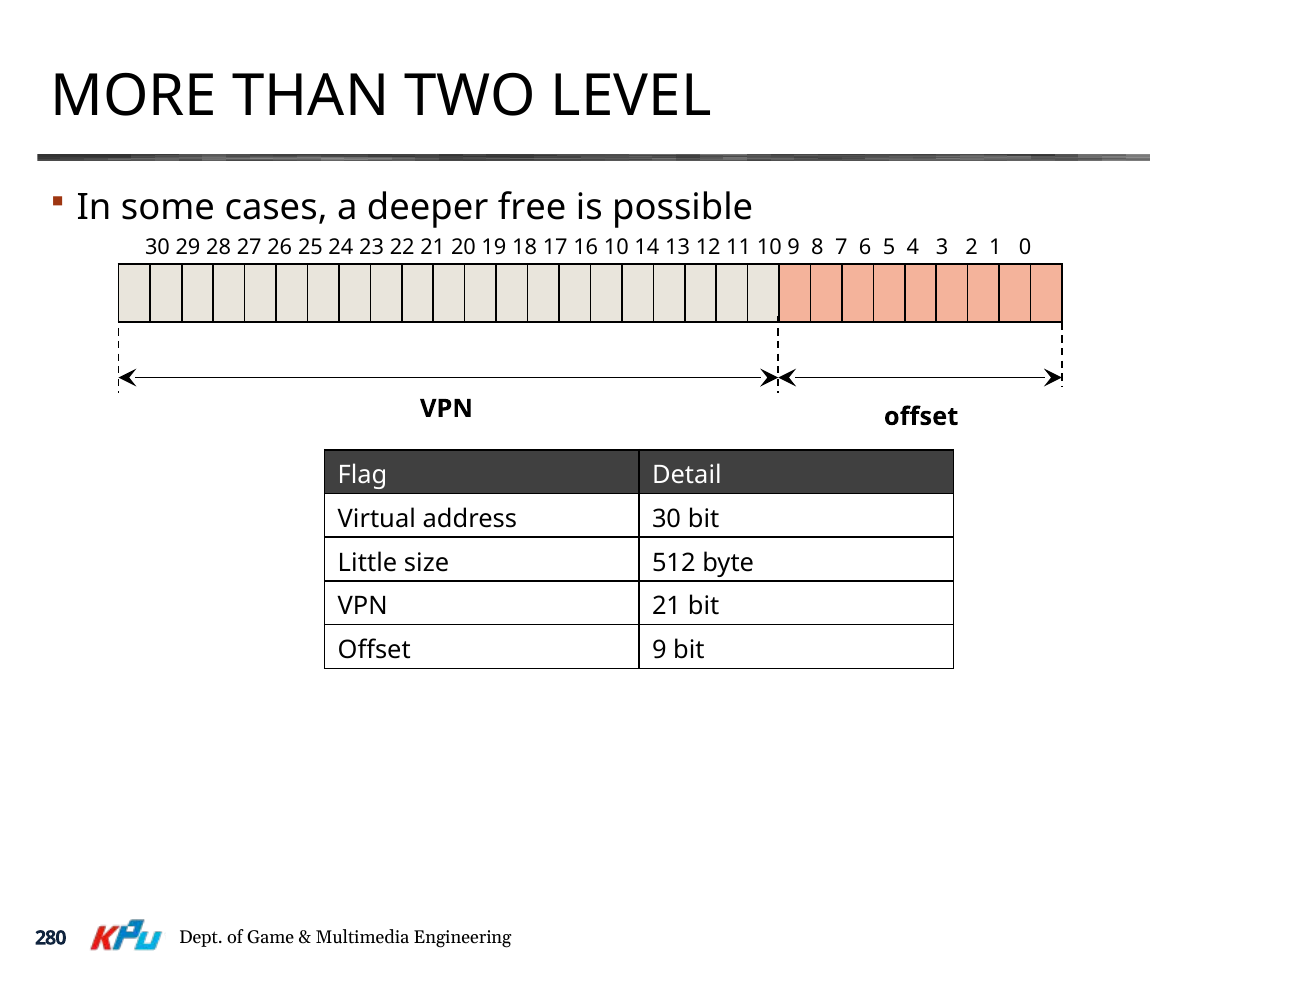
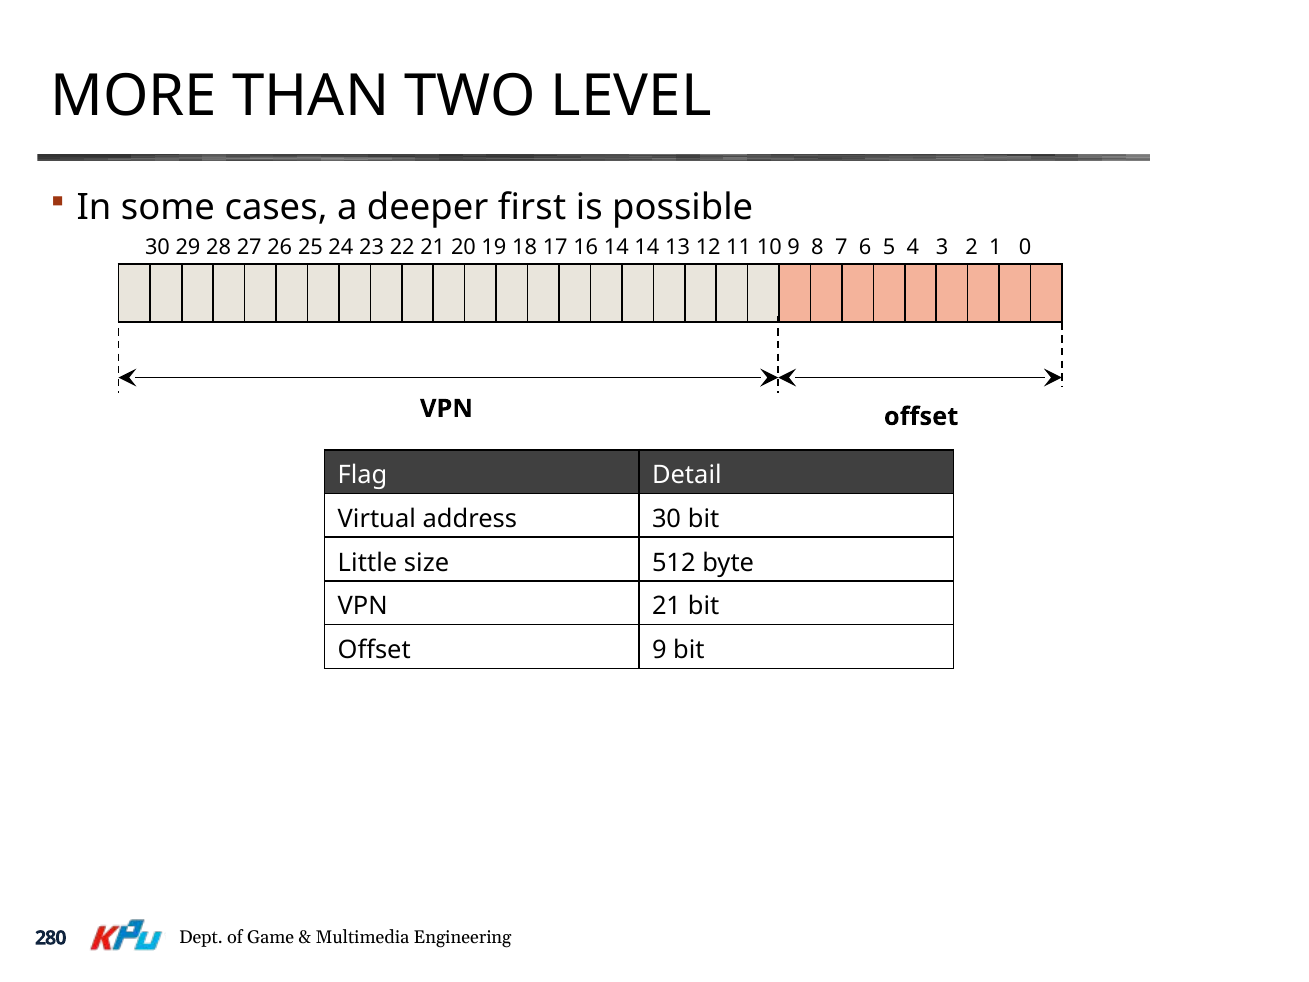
free: free -> first
16 10: 10 -> 14
